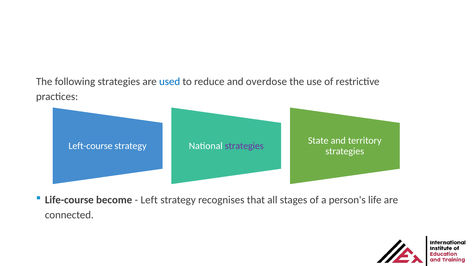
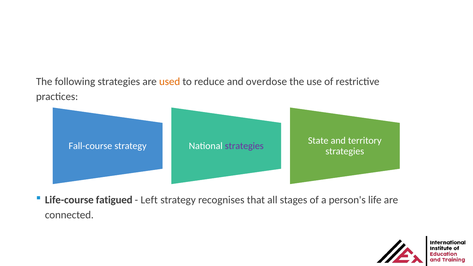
used colour: blue -> orange
Left-course: Left-course -> Fall-course
become: become -> fatigued
